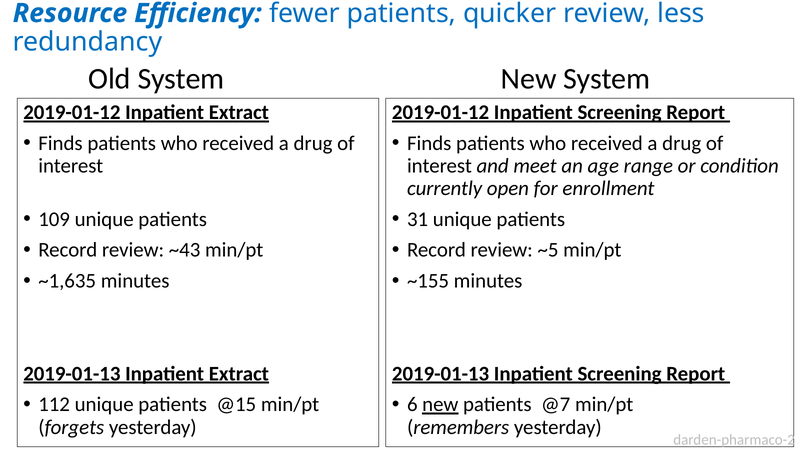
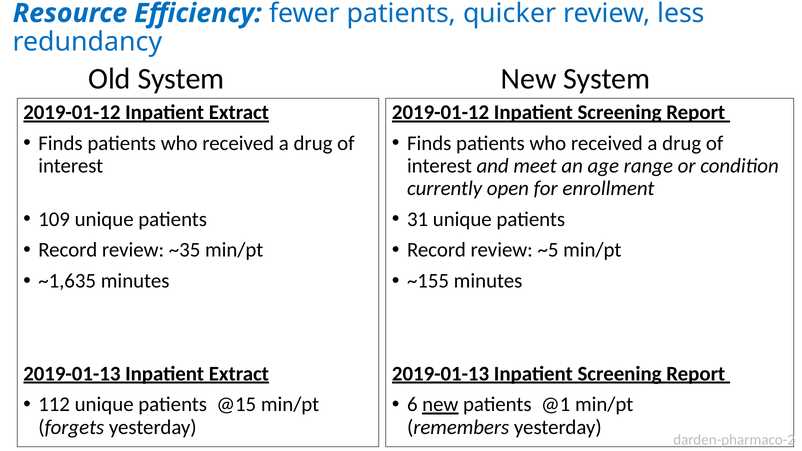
~43: ~43 -> ~35
@7: @7 -> @1
